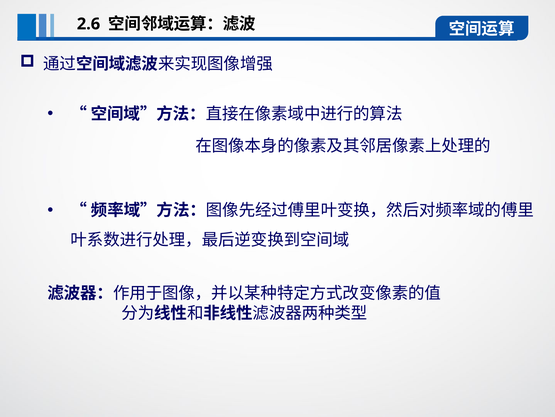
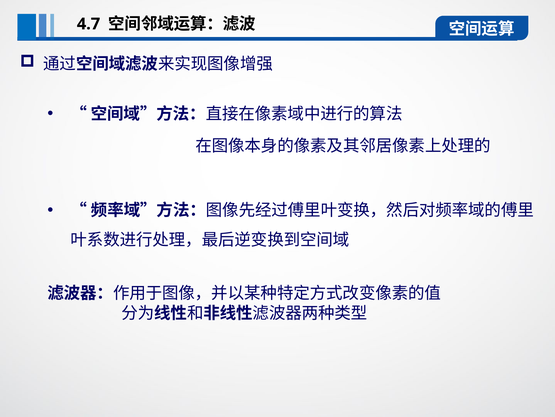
2.6: 2.6 -> 4.7
